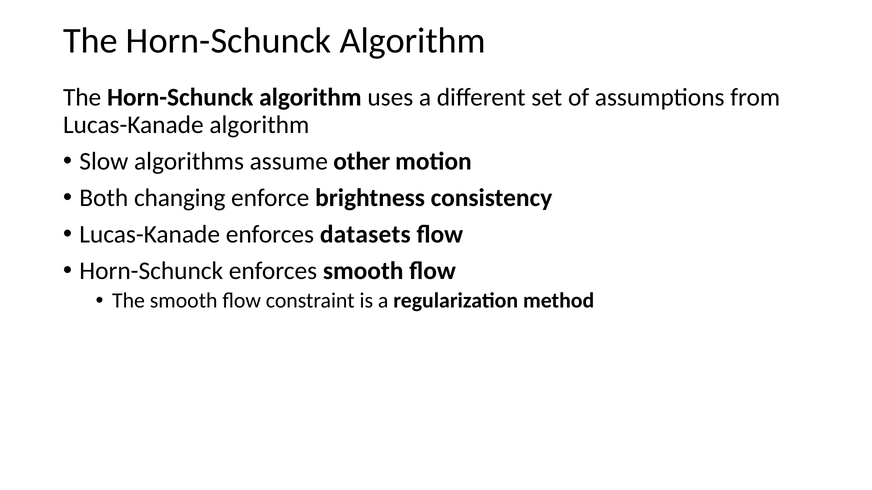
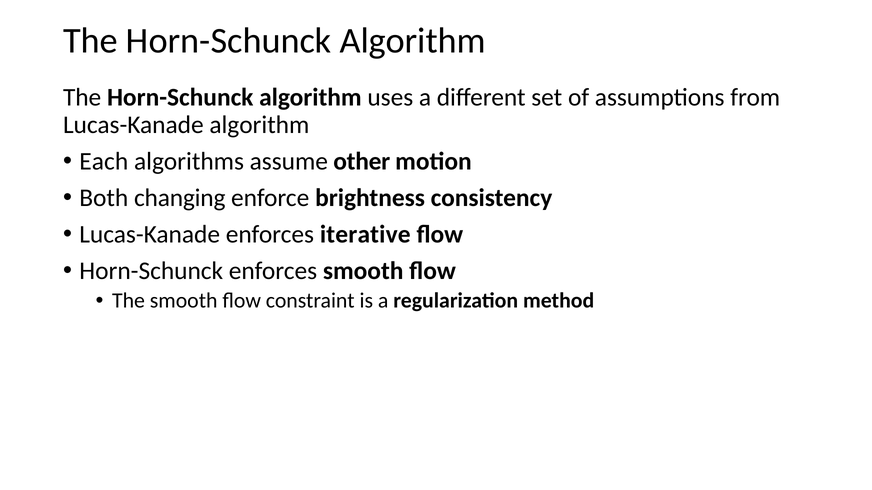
Slow: Slow -> Each
datasets: datasets -> iterative
